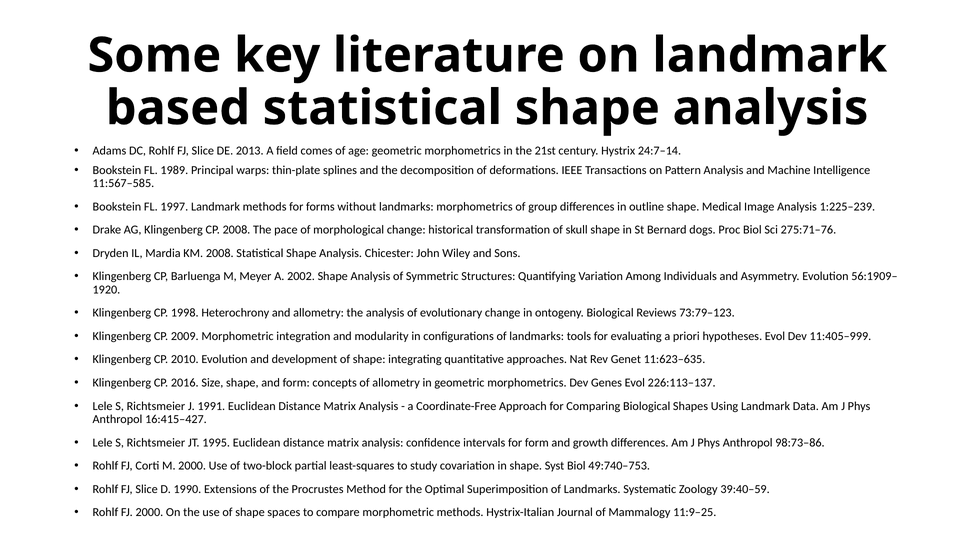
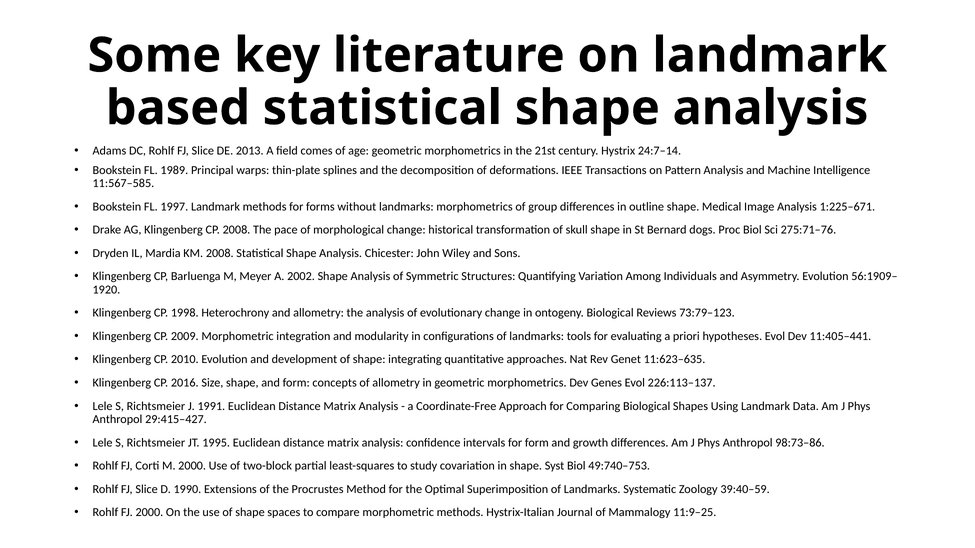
1:225–239: 1:225–239 -> 1:225–671
11:405–999: 11:405–999 -> 11:405–441
16:415–427: 16:415–427 -> 29:415–427
